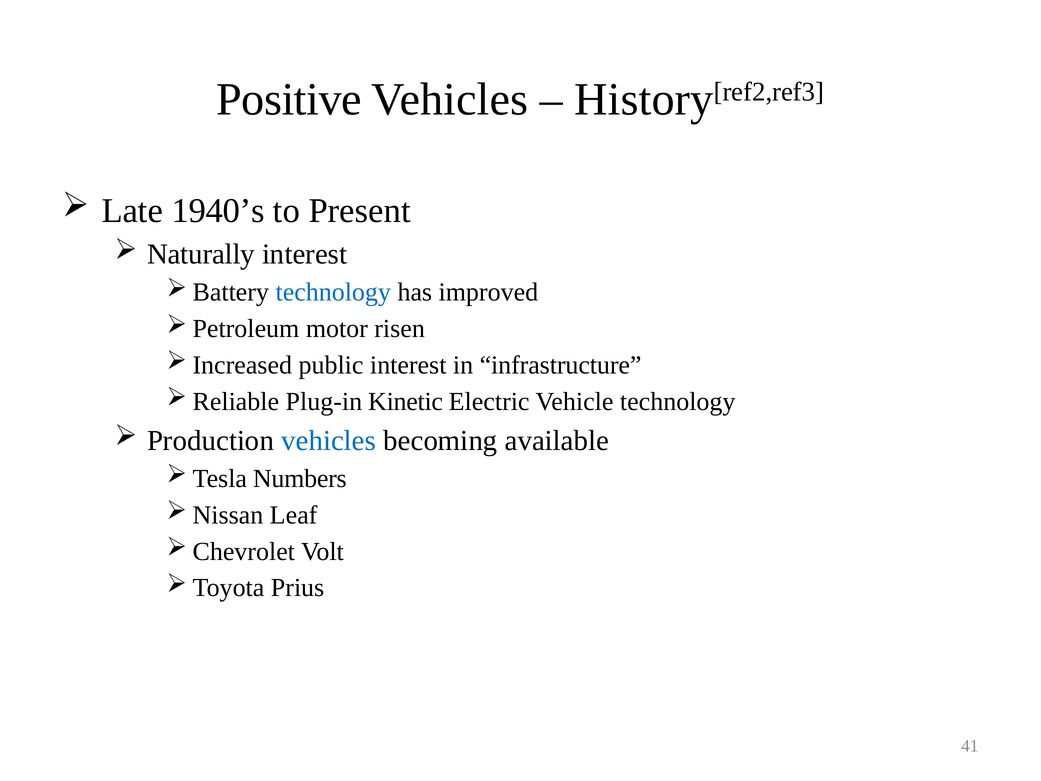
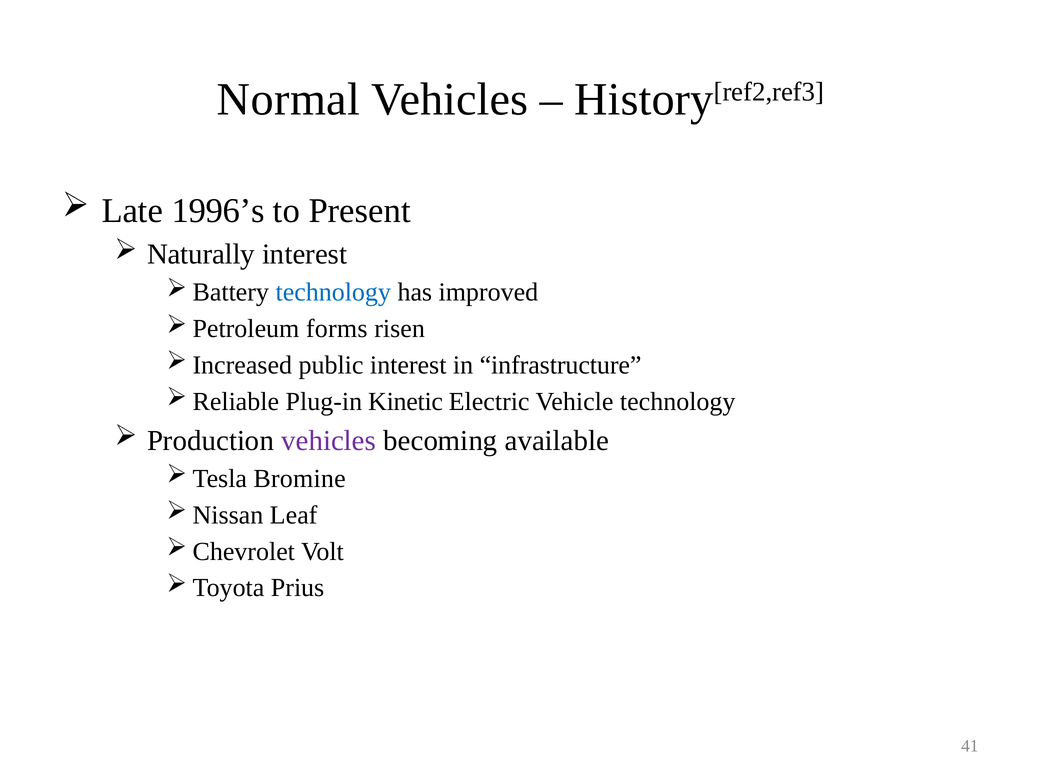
Positive: Positive -> Normal
1940’s: 1940’s -> 1996’s
motor: motor -> forms
vehicles at (329, 440) colour: blue -> purple
Numbers: Numbers -> Bromine
